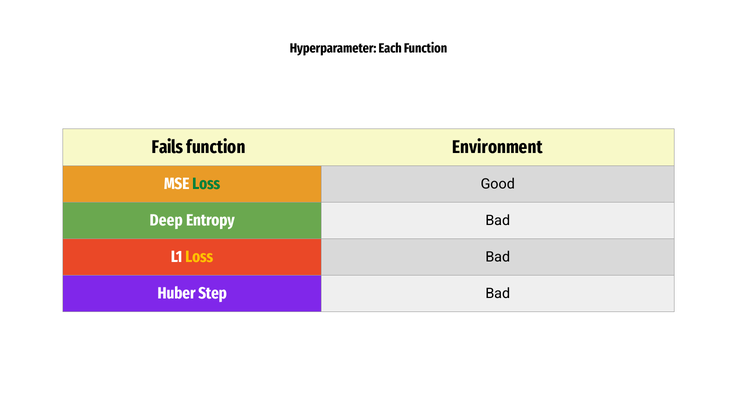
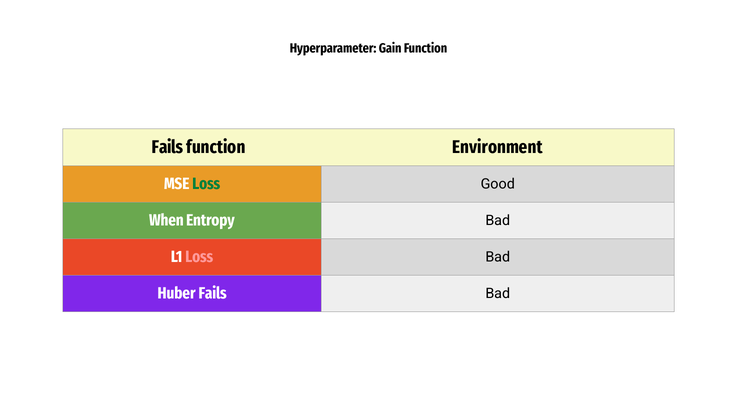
Each: Each -> Gain
Deep: Deep -> When
Loss at (199, 257) colour: yellow -> pink
Huber Step: Step -> Fails
